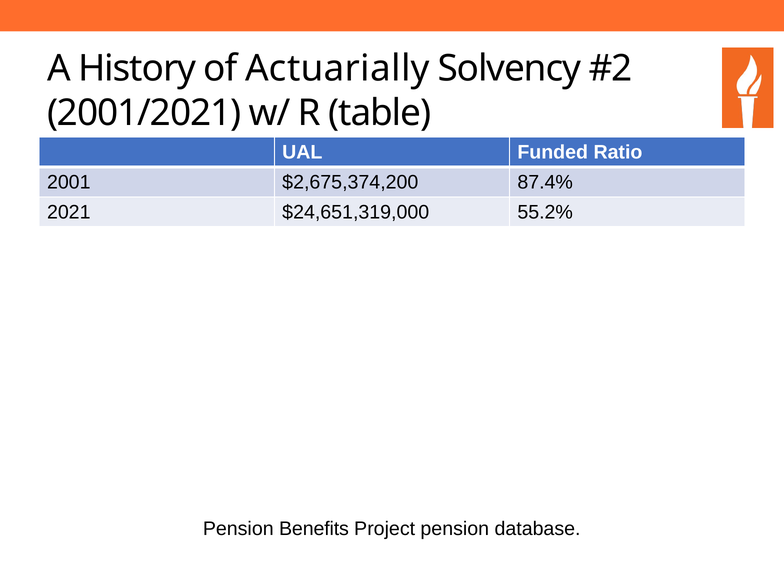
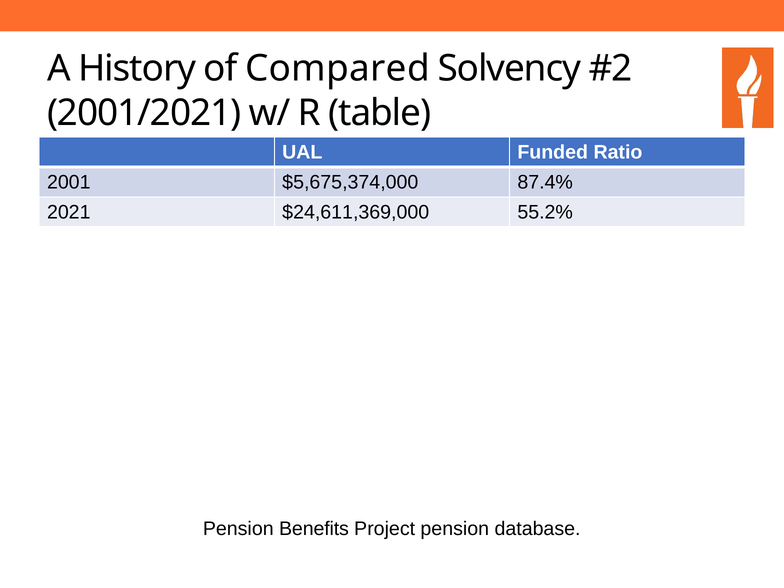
Actuarially: Actuarially -> Compared
$2,675,374,200: $2,675,374,200 -> $5,675,374,000
$24,651,319,000: $24,651,319,000 -> $24,611,369,000
